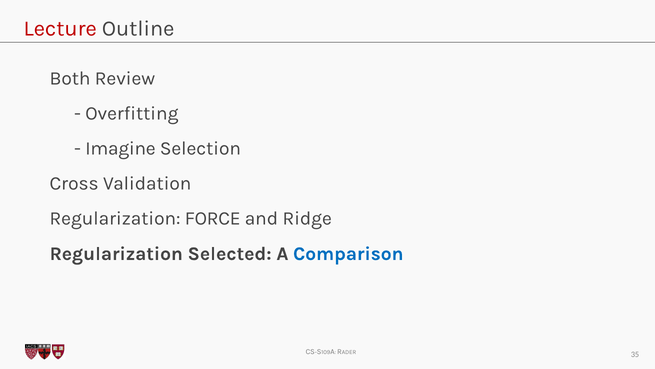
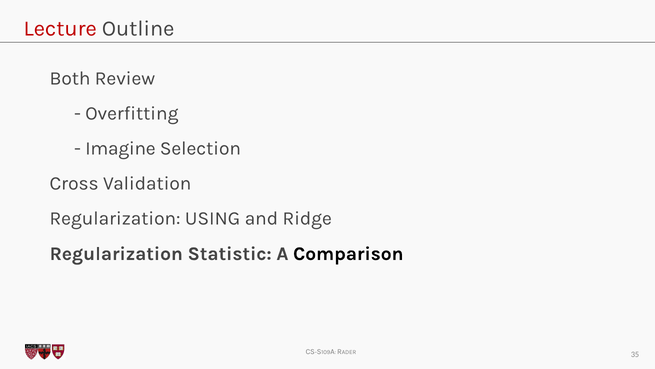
FORCE: FORCE -> USING
Selected: Selected -> Statistic
Comparison colour: blue -> black
